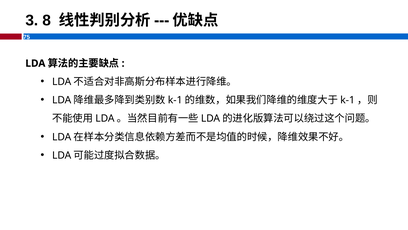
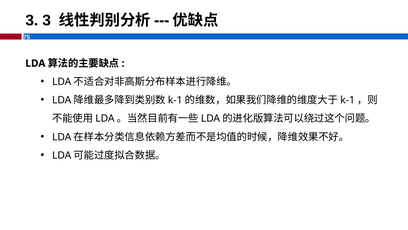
3 8: 8 -> 3
